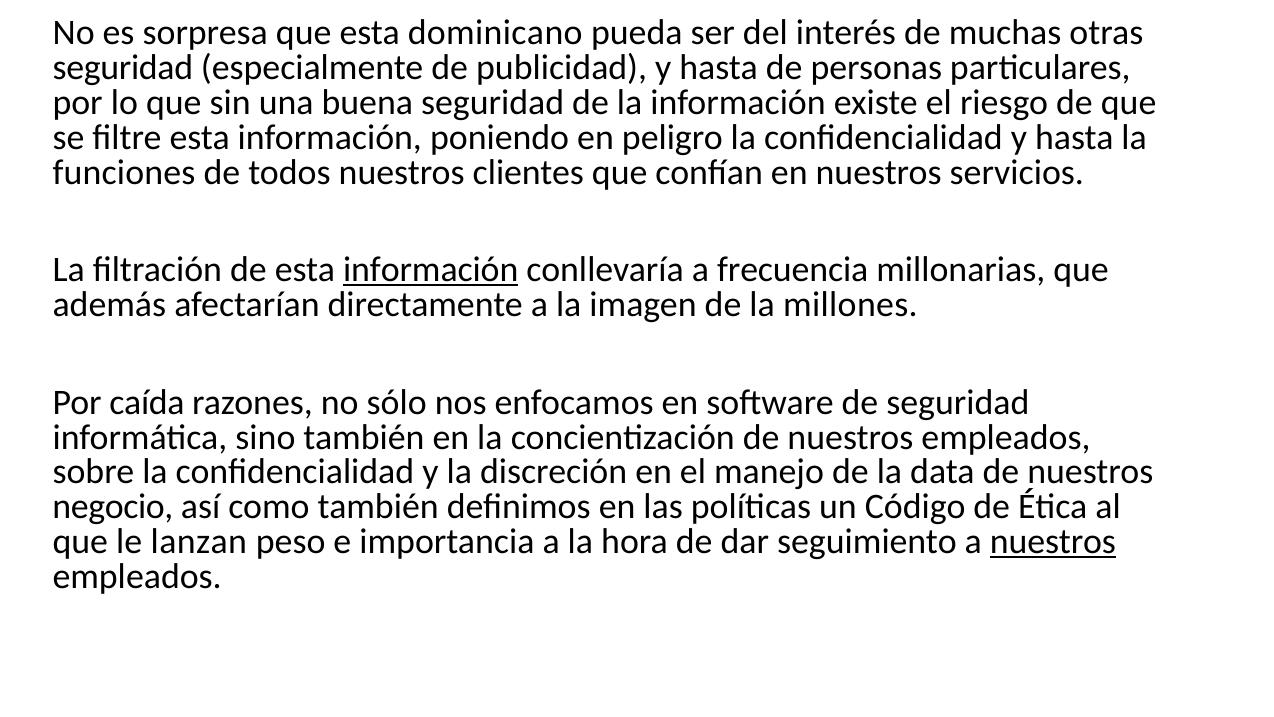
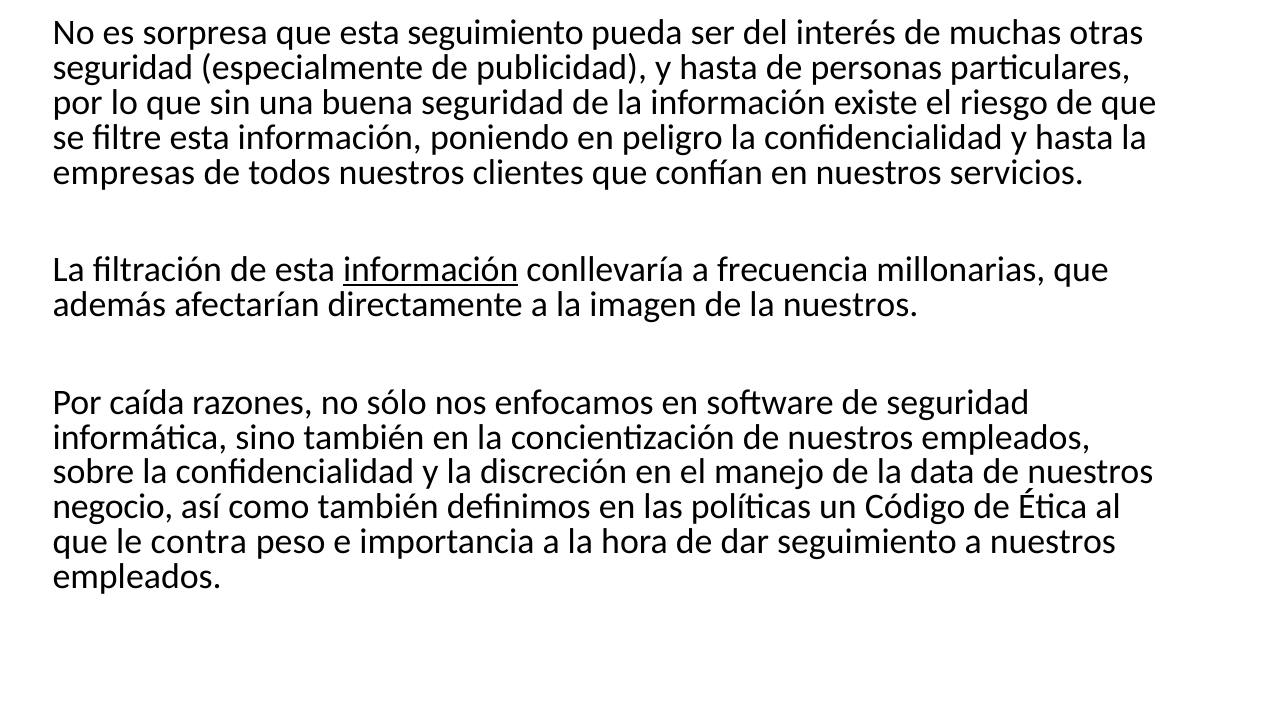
esta dominicano: dominicano -> seguimiento
funciones: funciones -> empresas
la millones: millones -> nuestros
lanzan: lanzan -> contra
nuestros at (1053, 542) underline: present -> none
